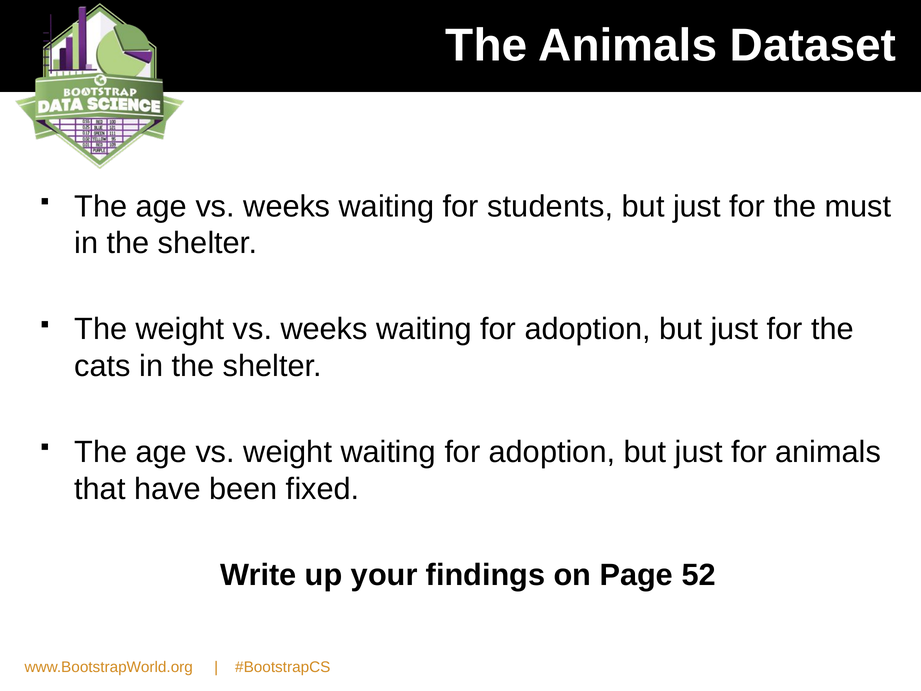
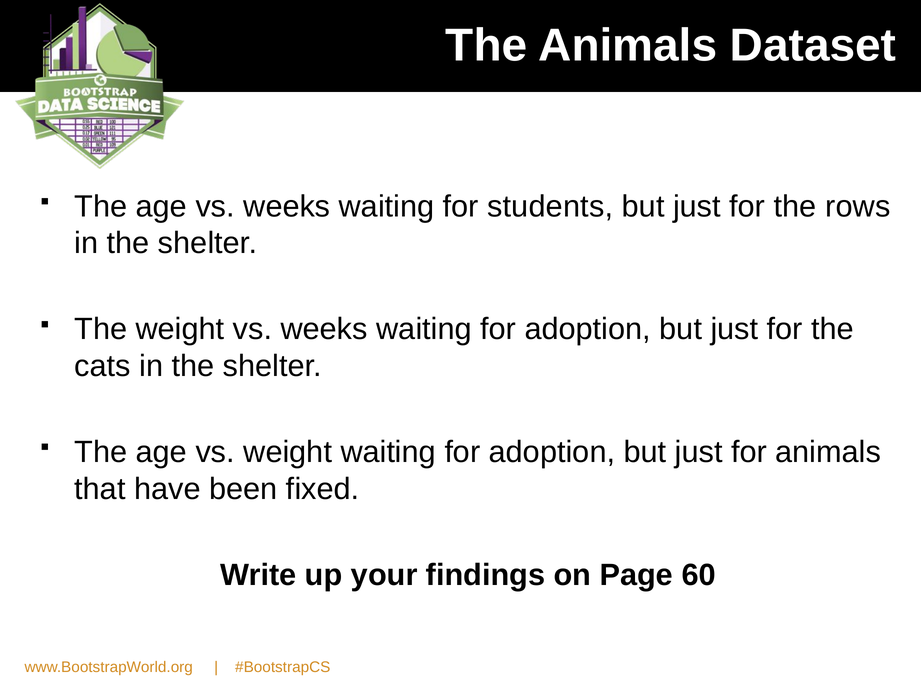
must: must -> rows
52: 52 -> 60
